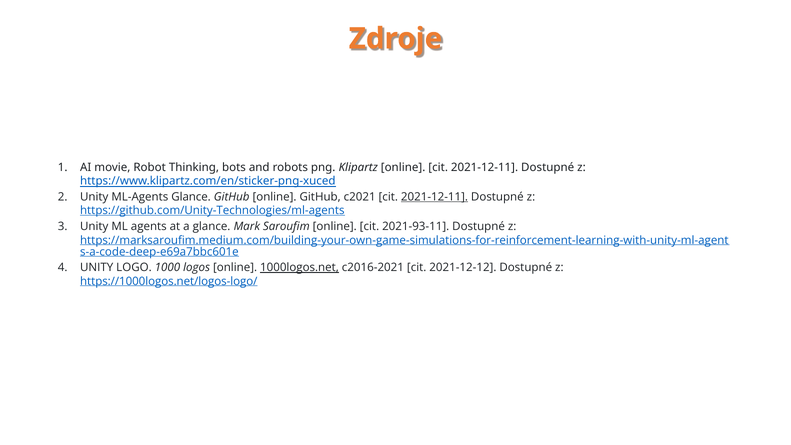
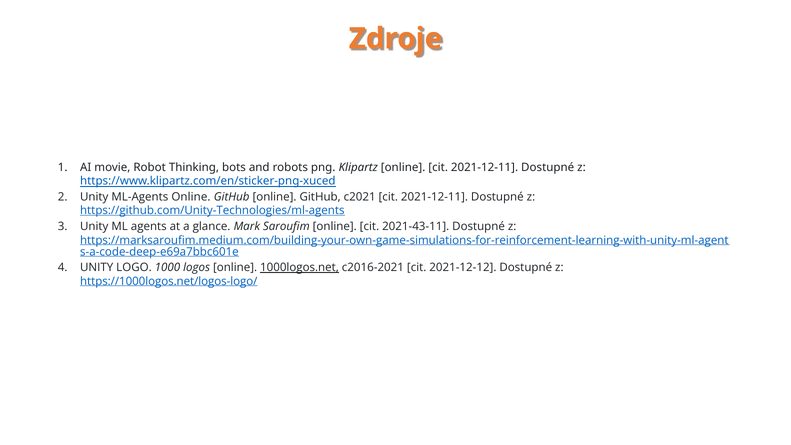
ML-Agents Glance: Glance -> Online
2021-12-11 at (434, 197) underline: present -> none
2021-93-11: 2021-93-11 -> 2021-43-11
